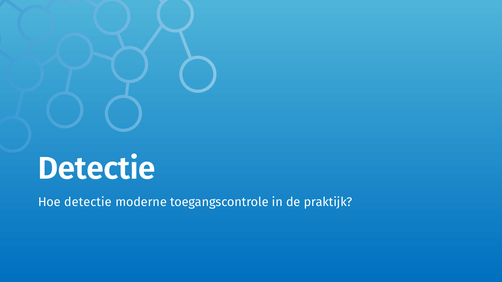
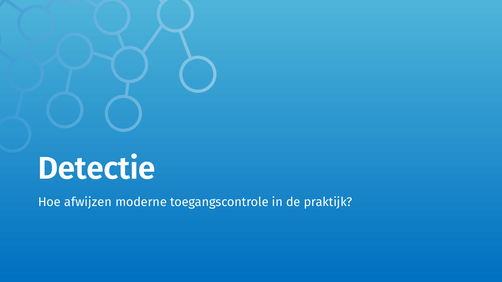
Hoe detectie: detectie -> afwijzen
